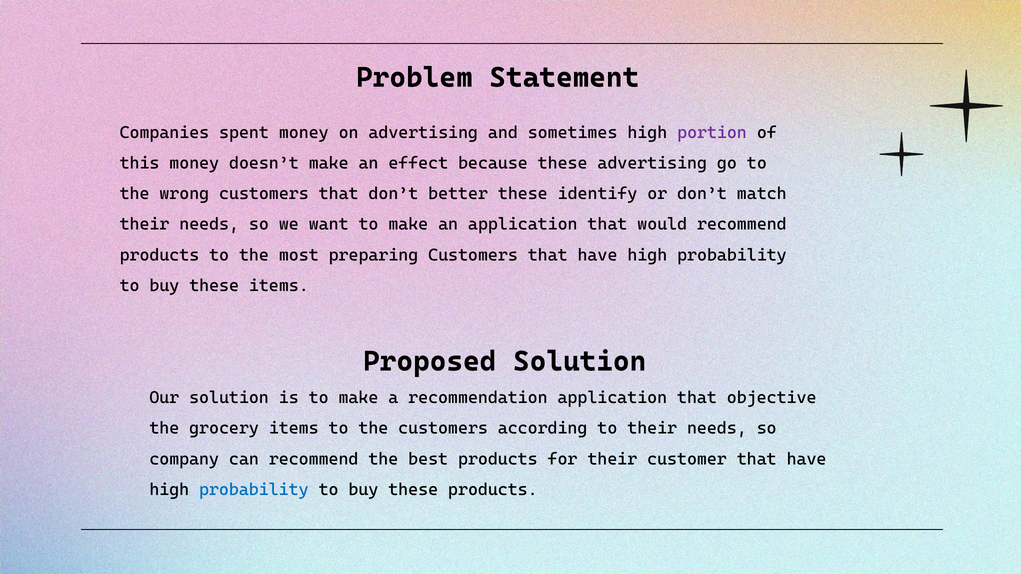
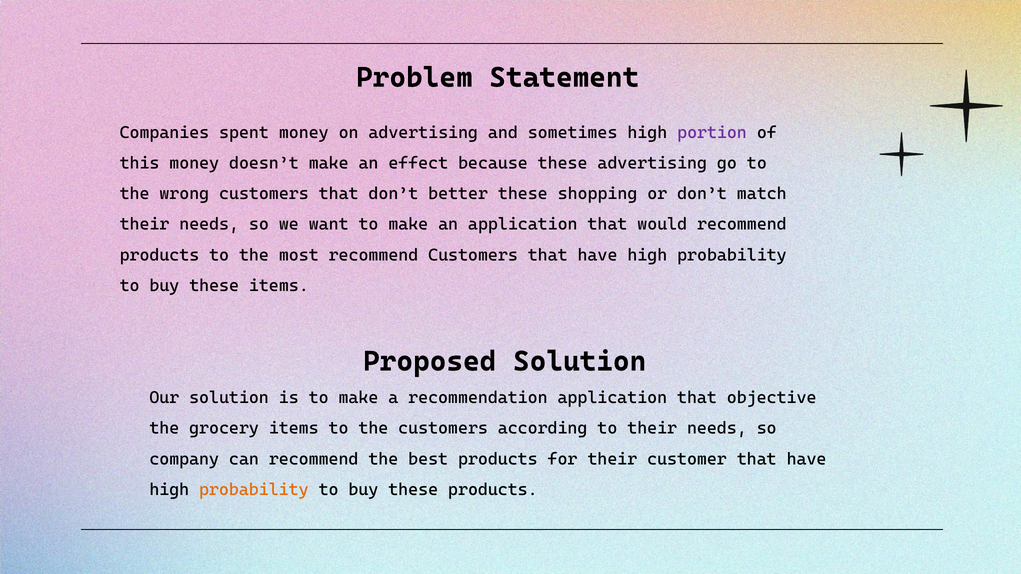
identify: identify -> shopping
most preparing: preparing -> recommend
probability at (254, 490) colour: blue -> orange
